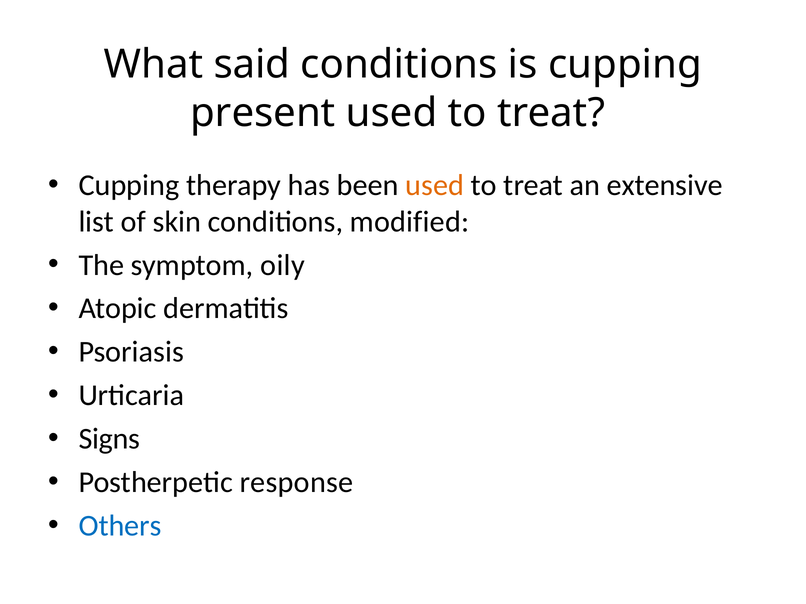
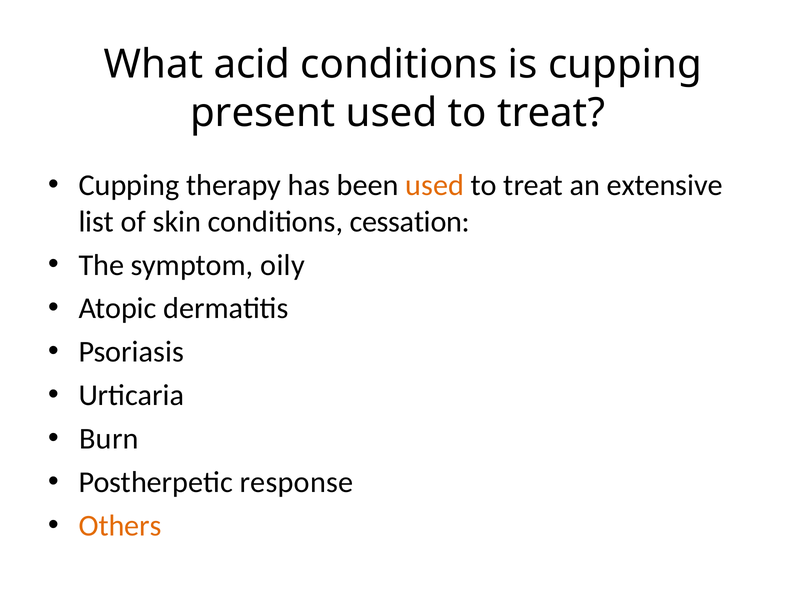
said: said -> acid
modified: modified -> cessation
Signs: Signs -> Burn
Others colour: blue -> orange
